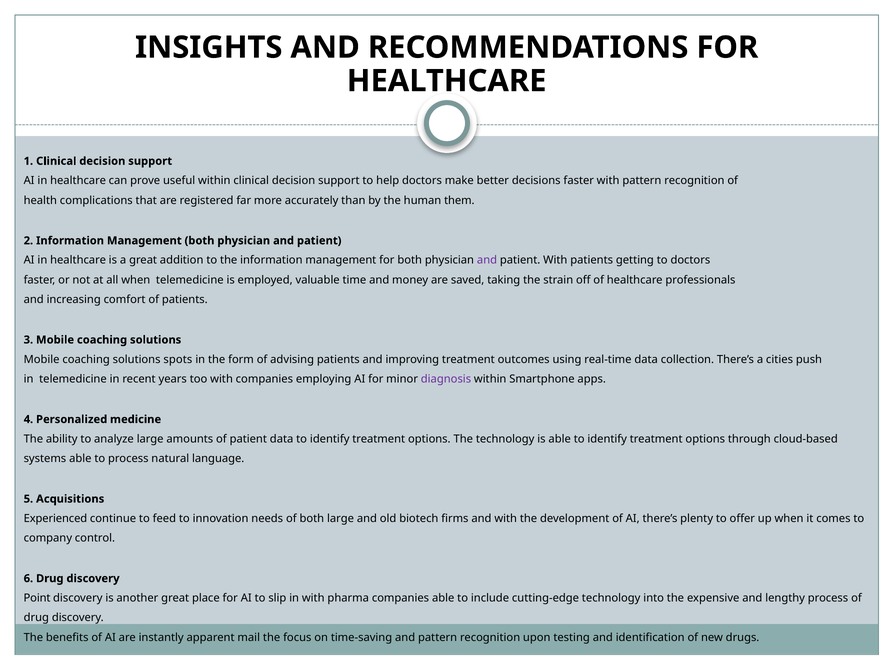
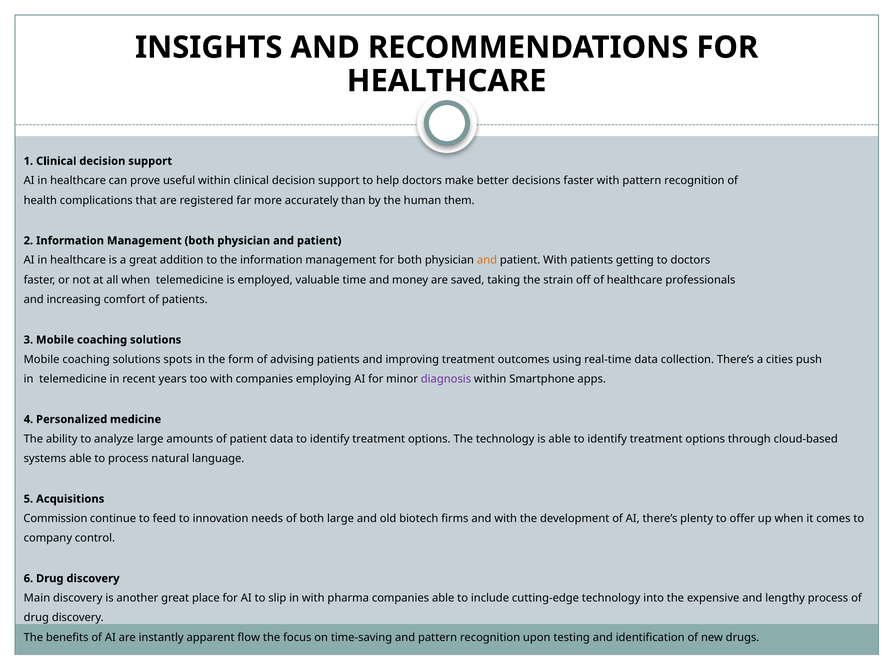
and at (487, 260) colour: purple -> orange
Experienced: Experienced -> Commission
Point: Point -> Main
mail: mail -> flow
